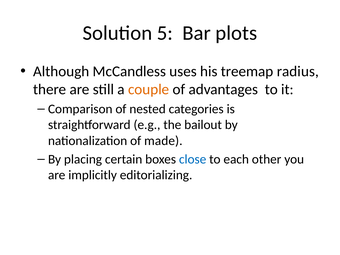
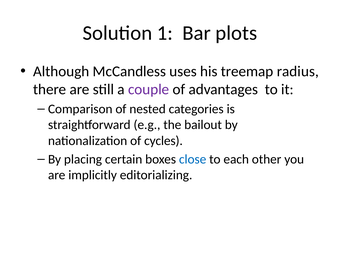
5: 5 -> 1
couple colour: orange -> purple
made: made -> cycles
